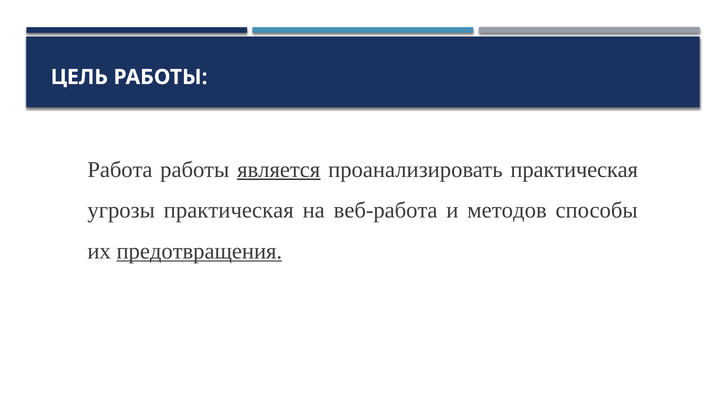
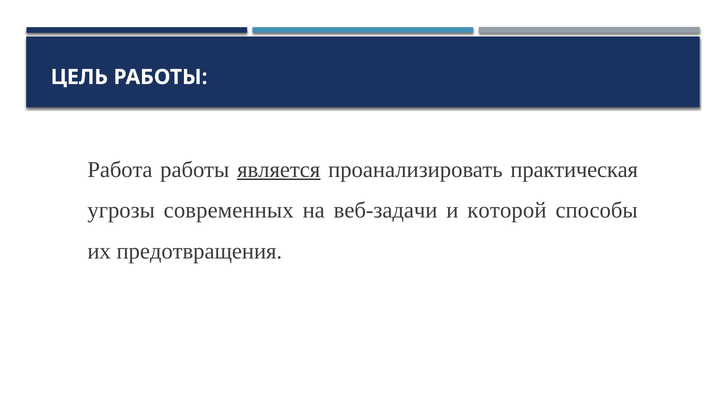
угрозы практическая: практическая -> современных
веб-работа: веб-работа -> веб-задачи
методов: методов -> которой
предотвращения underline: present -> none
